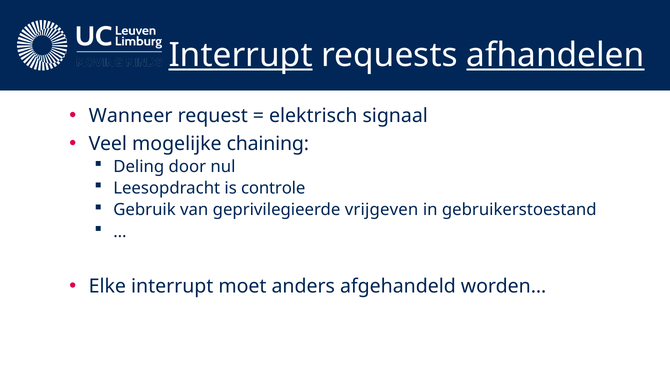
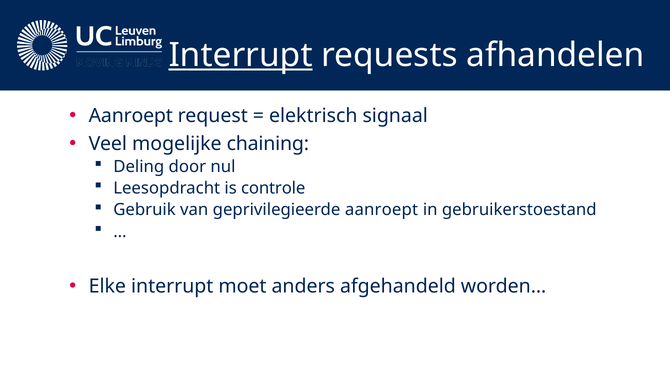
afhandelen underline: present -> none
Wanneer at (131, 116): Wanneer -> Aanroept
geprivilegieerde vrijgeven: vrijgeven -> aanroept
